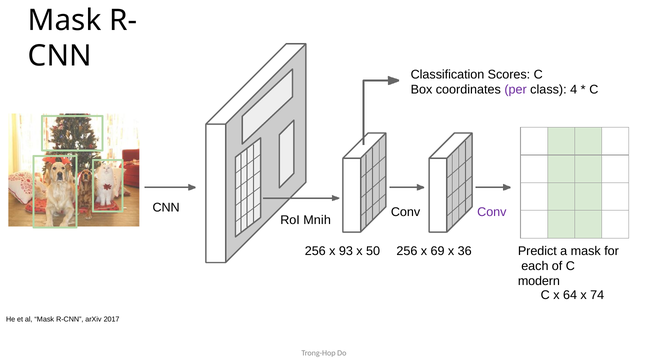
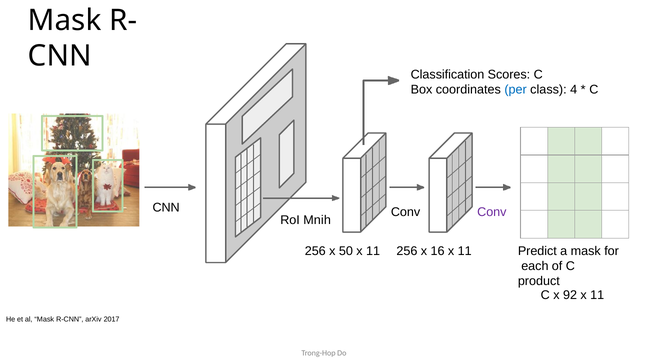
per colour: purple -> blue
93: 93 -> 50
50 at (373, 251): 50 -> 11
69: 69 -> 16
36 at (465, 251): 36 -> 11
modern: modern -> product
64: 64 -> 92
74 at (597, 295): 74 -> 11
